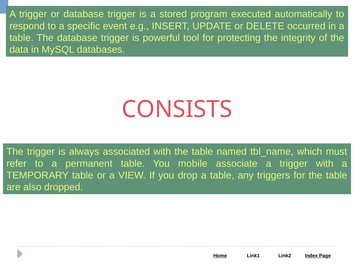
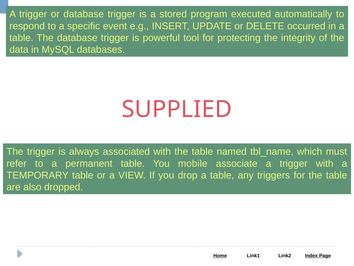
CONSISTS: CONSISTS -> SUPPLIED
